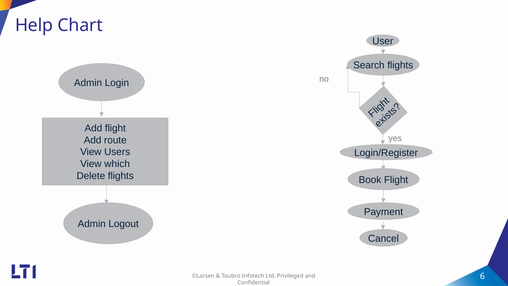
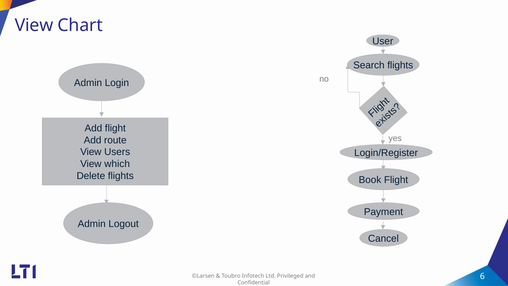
Help at (34, 25): Help -> View
